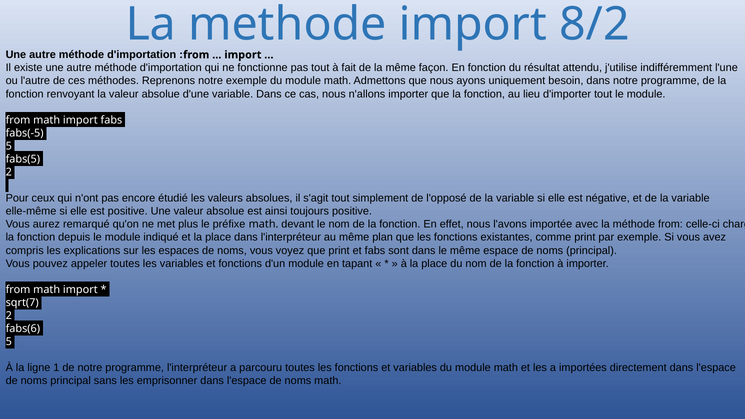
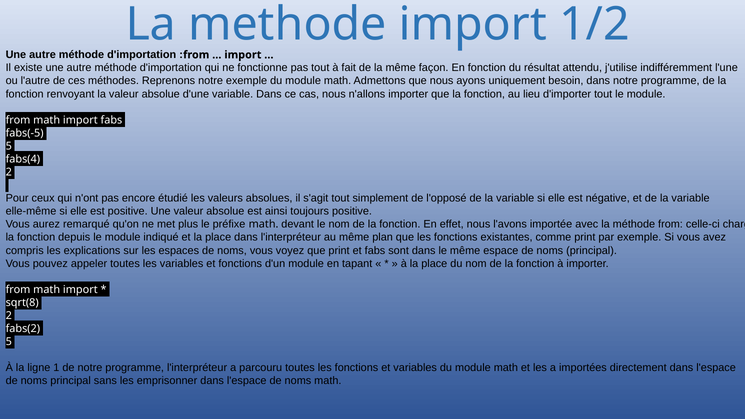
8/2: 8/2 -> 1/2
fabs(5: fabs(5 -> fabs(4
sqrt(7: sqrt(7 -> sqrt(8
fabs(6: fabs(6 -> fabs(2
